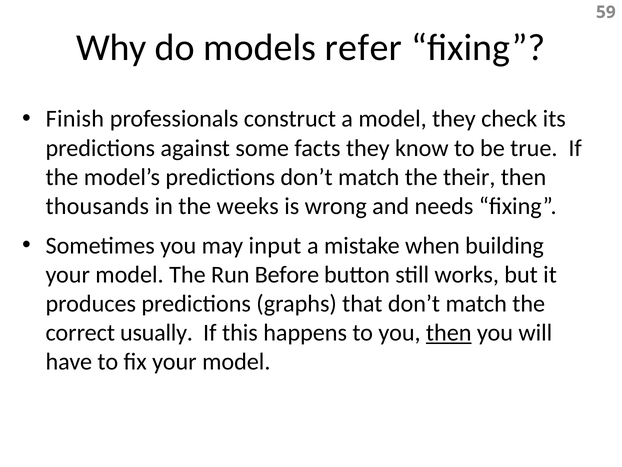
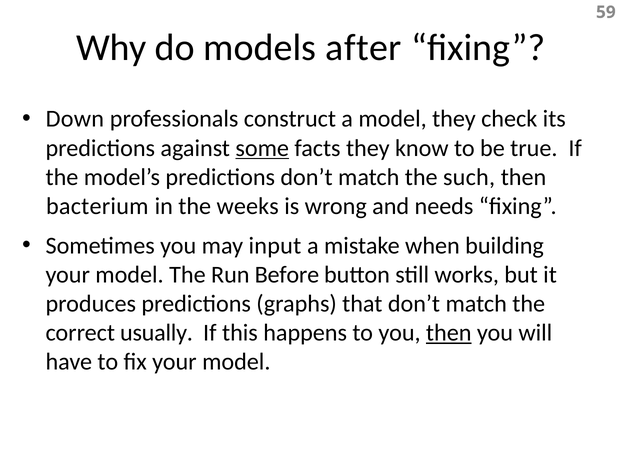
refer: refer -> after
Finish: Finish -> Down
some underline: none -> present
their: their -> such
thousands: thousands -> bacterium
